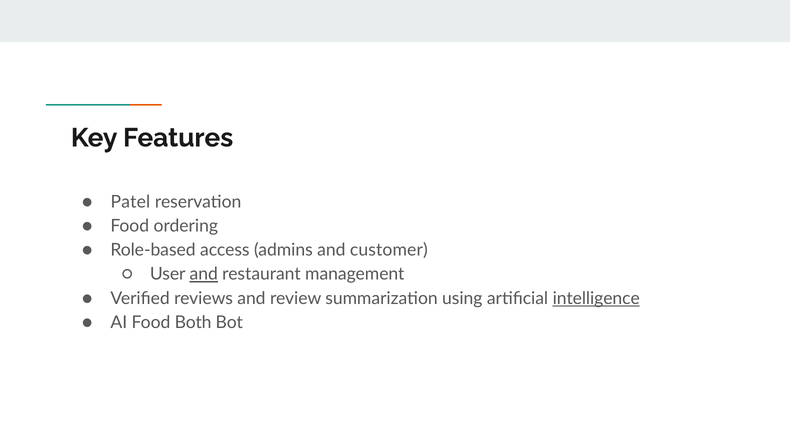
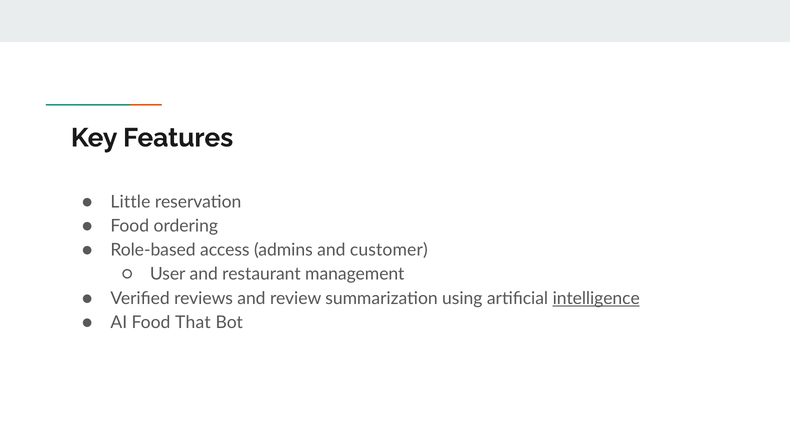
Patel: Patel -> Little
and at (204, 274) underline: present -> none
Both: Both -> That
